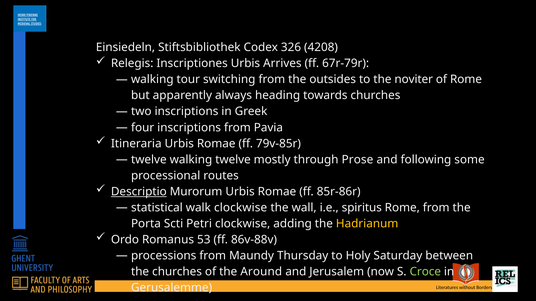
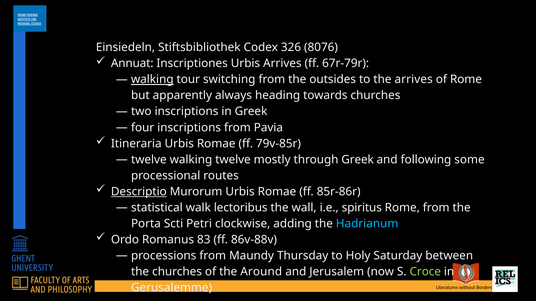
4208: 4208 -> 8076
Relegis: Relegis -> Annuat
walking at (152, 80) underline: none -> present
the noviter: noviter -> arrives
through Prose: Prose -> Greek
walk clockwise: clockwise -> lectoribus
Hadrianum colour: yellow -> light blue
53: 53 -> 83
